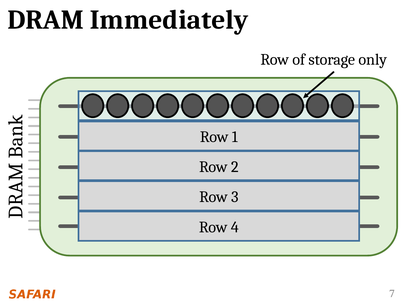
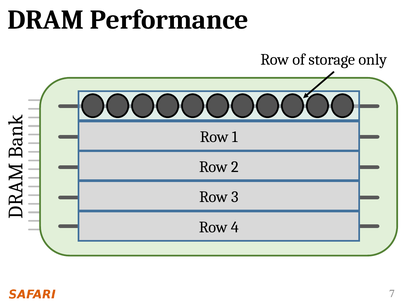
Immediately: Immediately -> Performance
